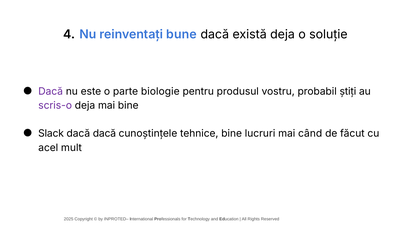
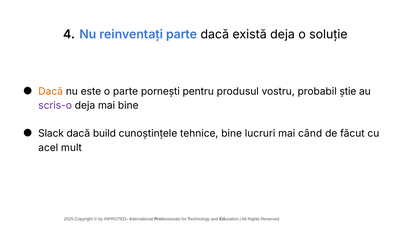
reinventați bune: bune -> parte
Dacă at (51, 91) colour: purple -> orange
biologie: biologie -> pornești
știți: știți -> știe
dacă dacă: dacă -> build
